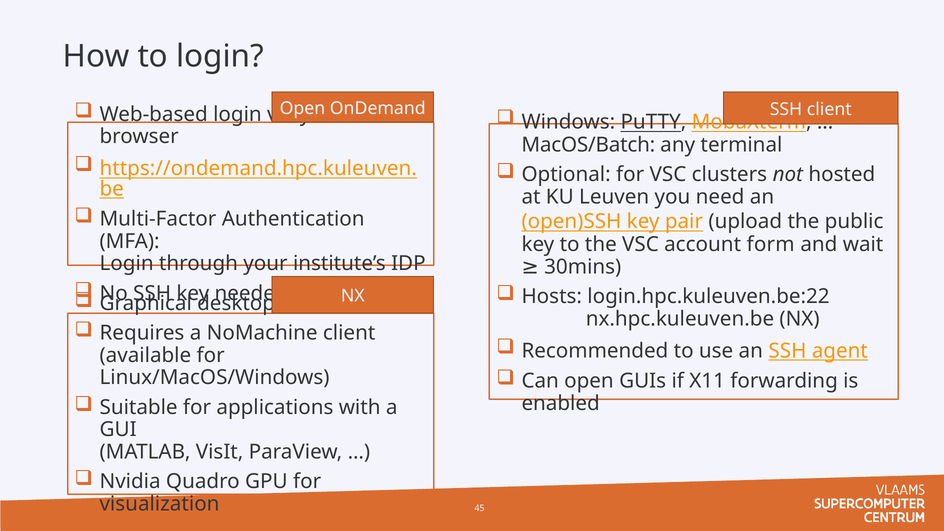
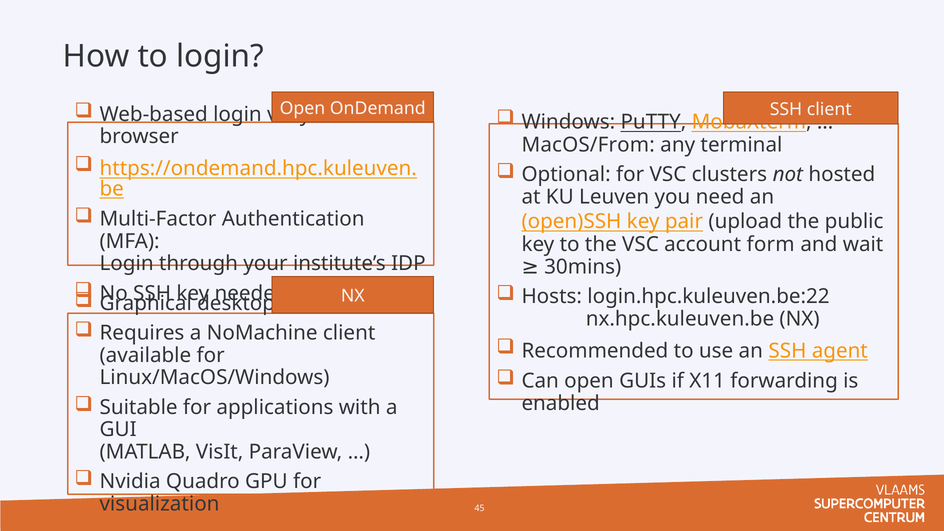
MacOS/Batch: MacOS/Batch -> MacOS/From
